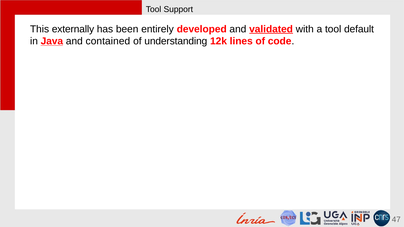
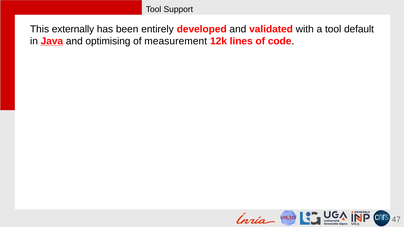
validated underline: present -> none
contained: contained -> optimising
understanding: understanding -> measurement
